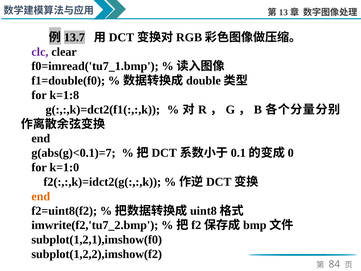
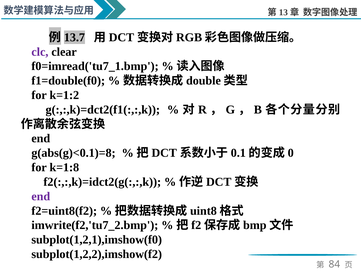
k=1:8: k=1:8 -> k=1:2
g(abs(g)<0.1)=7: g(abs(g)<0.1)=7 -> g(abs(g)<0.1)=8
k=1:0: k=1:0 -> k=1:8
end at (41, 196) colour: orange -> purple
